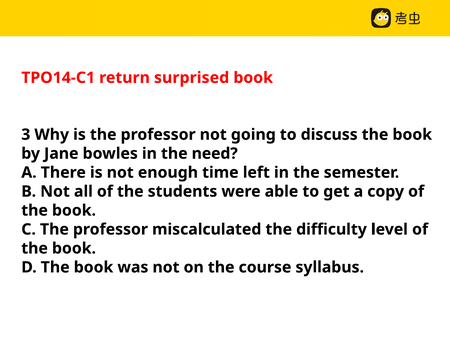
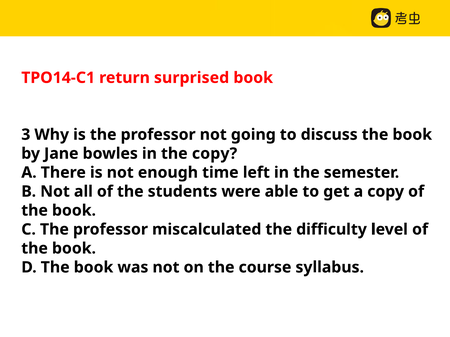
the need: need -> copy
